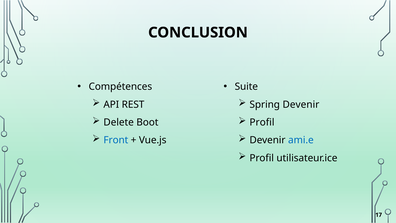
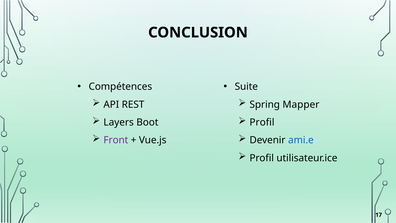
Spring Devenir: Devenir -> Mapper
Delete: Delete -> Layers
Front colour: blue -> purple
